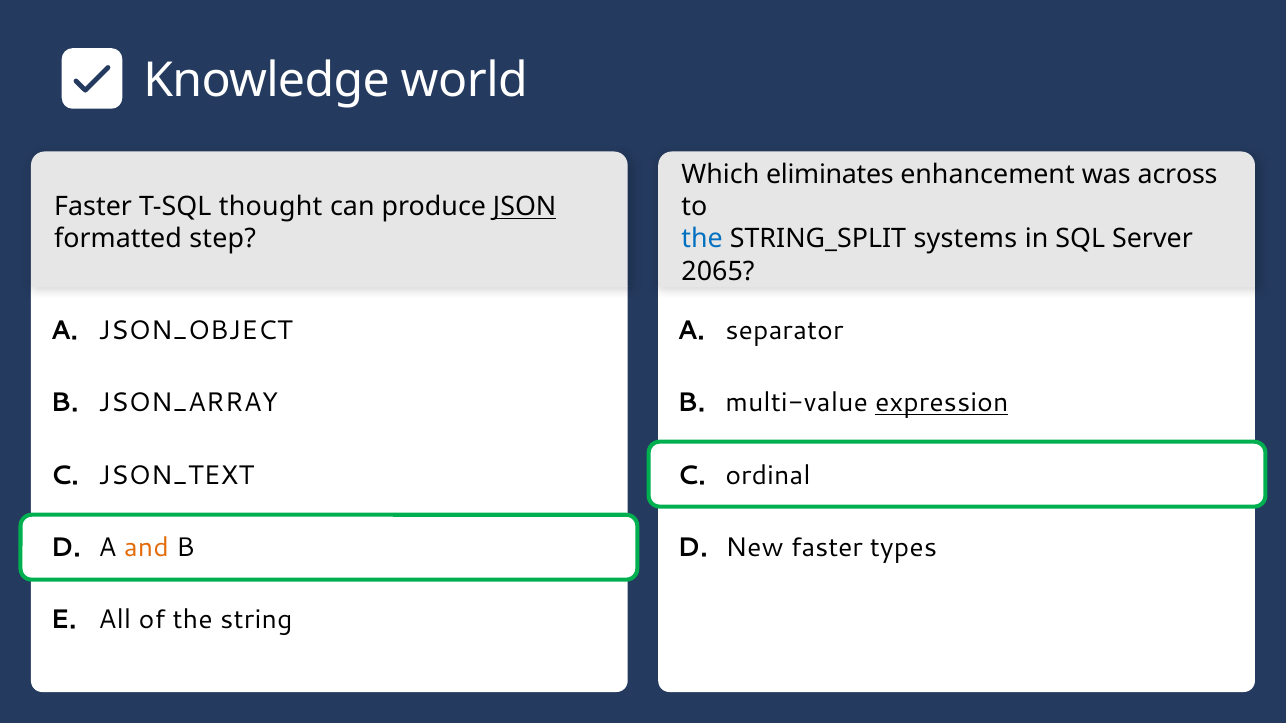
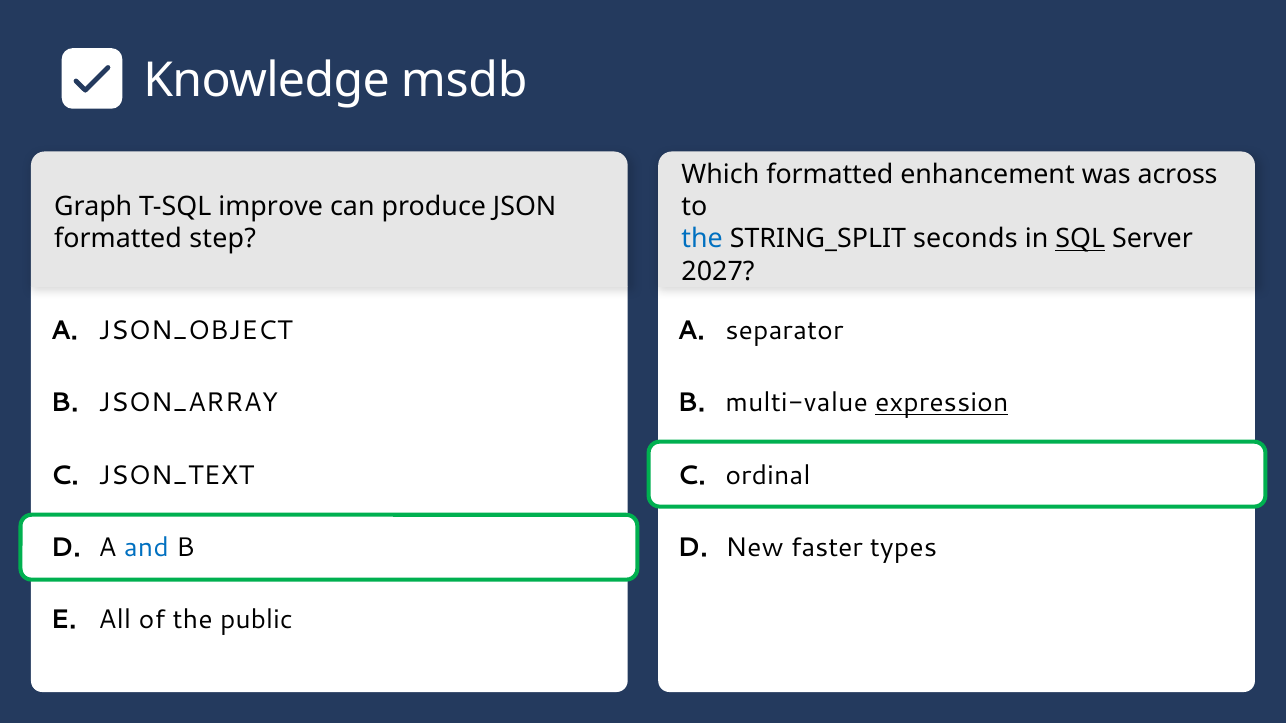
world: world -> msdb
Which eliminates: eliminates -> formatted
Faster at (93, 207): Faster -> Graph
thought: thought -> improve
JSON underline: present -> none
systems: systems -> seconds
SQL underline: none -> present
2065: 2065 -> 2027
and colour: orange -> blue
string: string -> public
